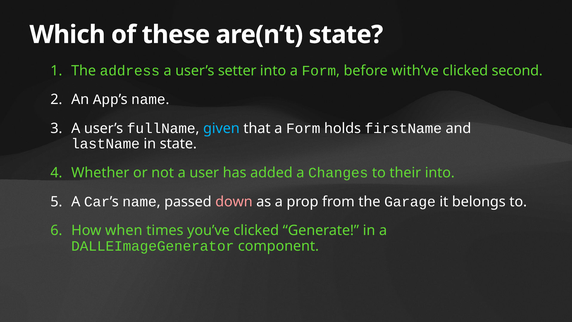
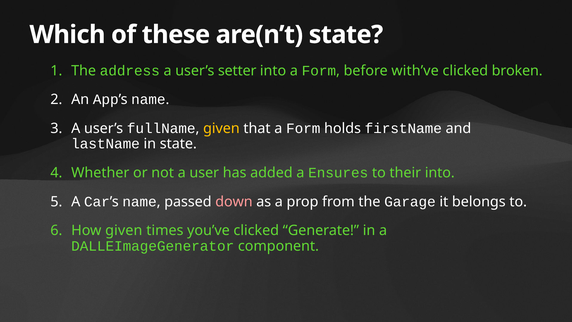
second: second -> broken
given at (221, 128) colour: light blue -> yellow
Changes: Changes -> Ensures
How when: when -> given
